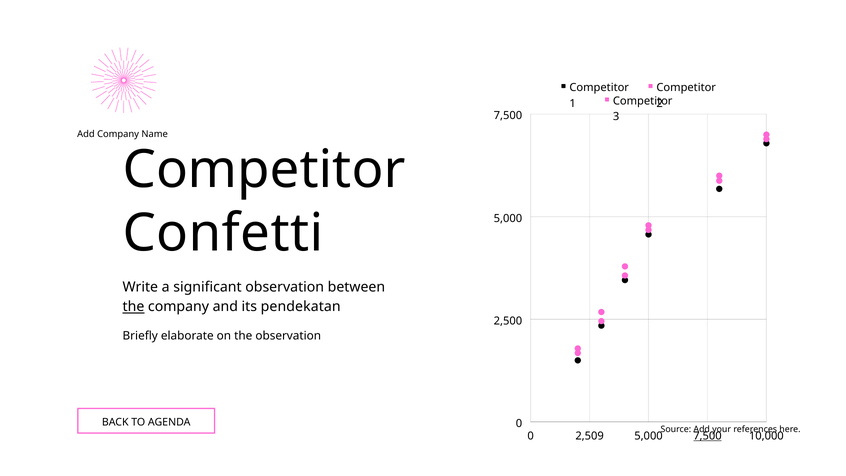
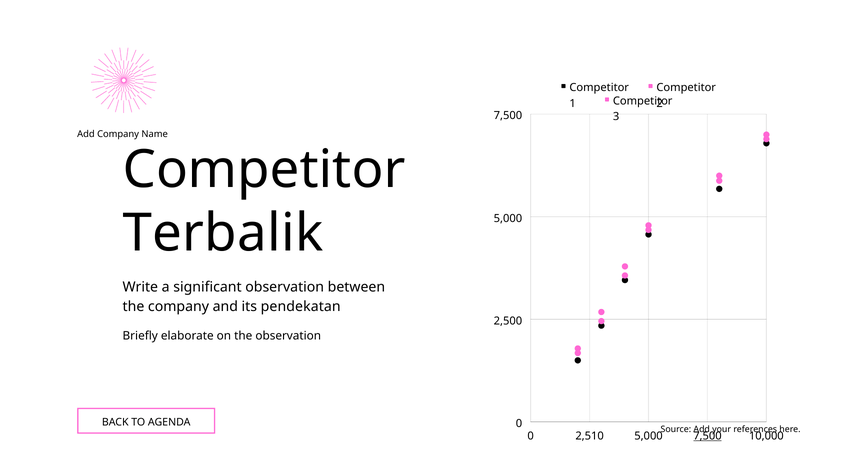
Confetti: Confetti -> Terbalik
the at (133, 307) underline: present -> none
2,509: 2,509 -> 2,510
